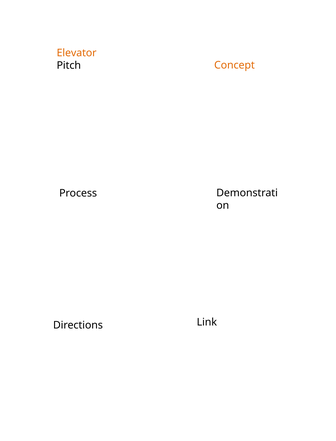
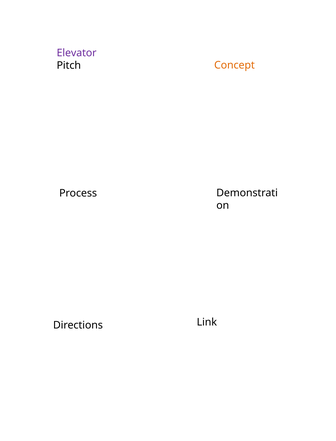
Elevator colour: orange -> purple
